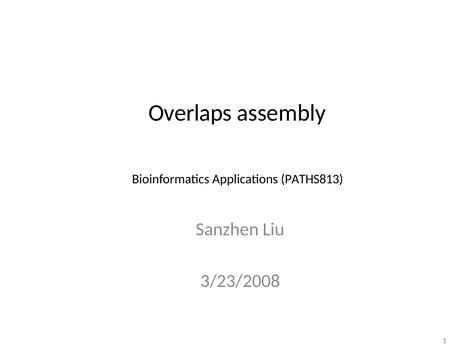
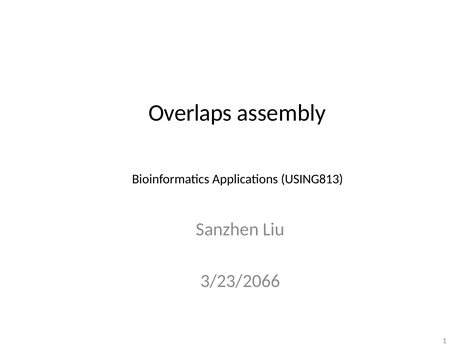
PATHS813: PATHS813 -> USING813
3/23/2008: 3/23/2008 -> 3/23/2066
